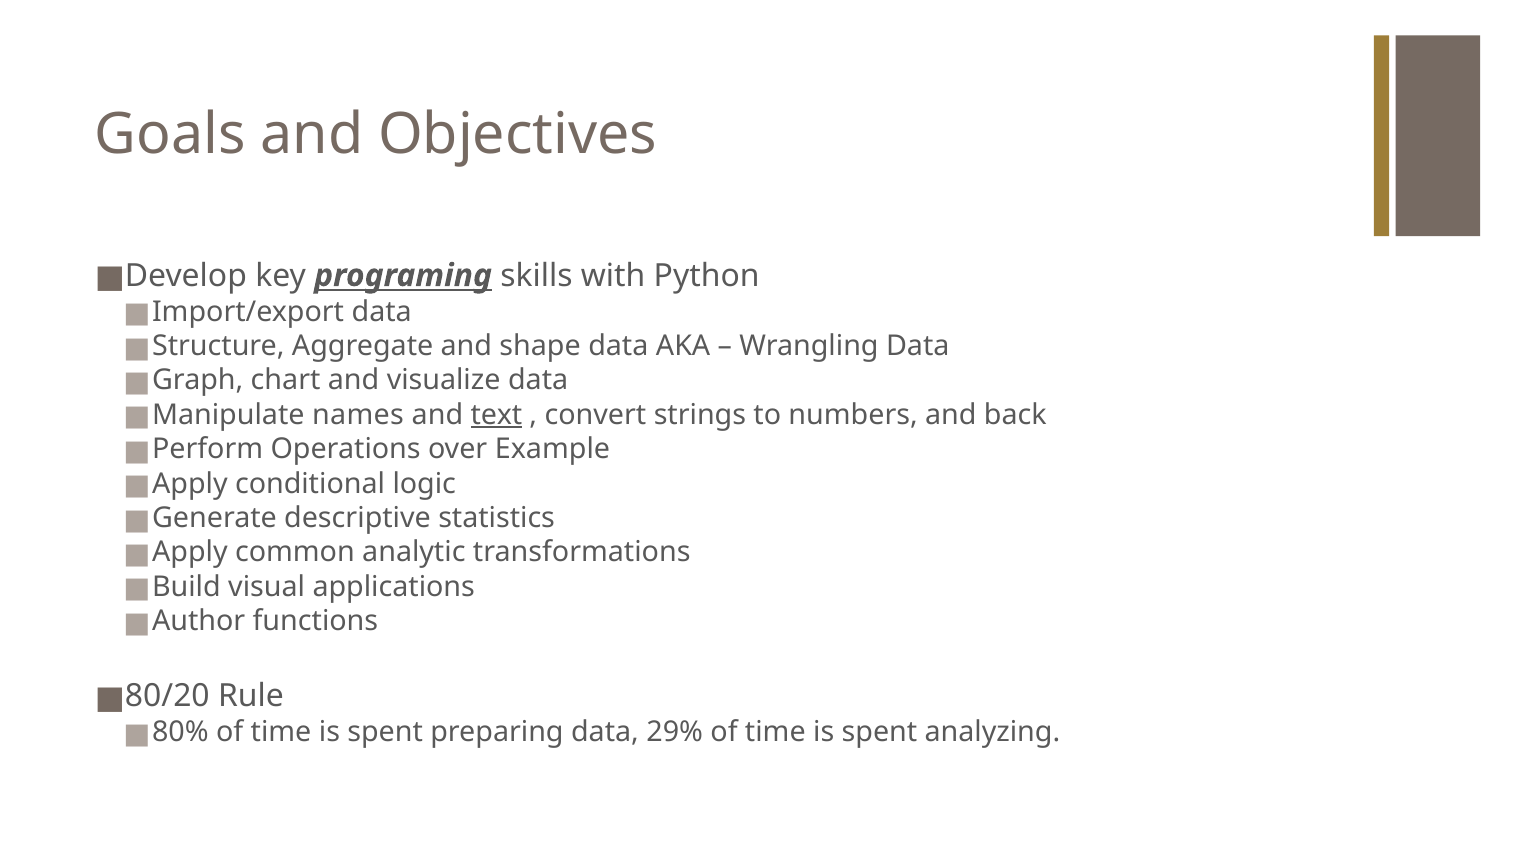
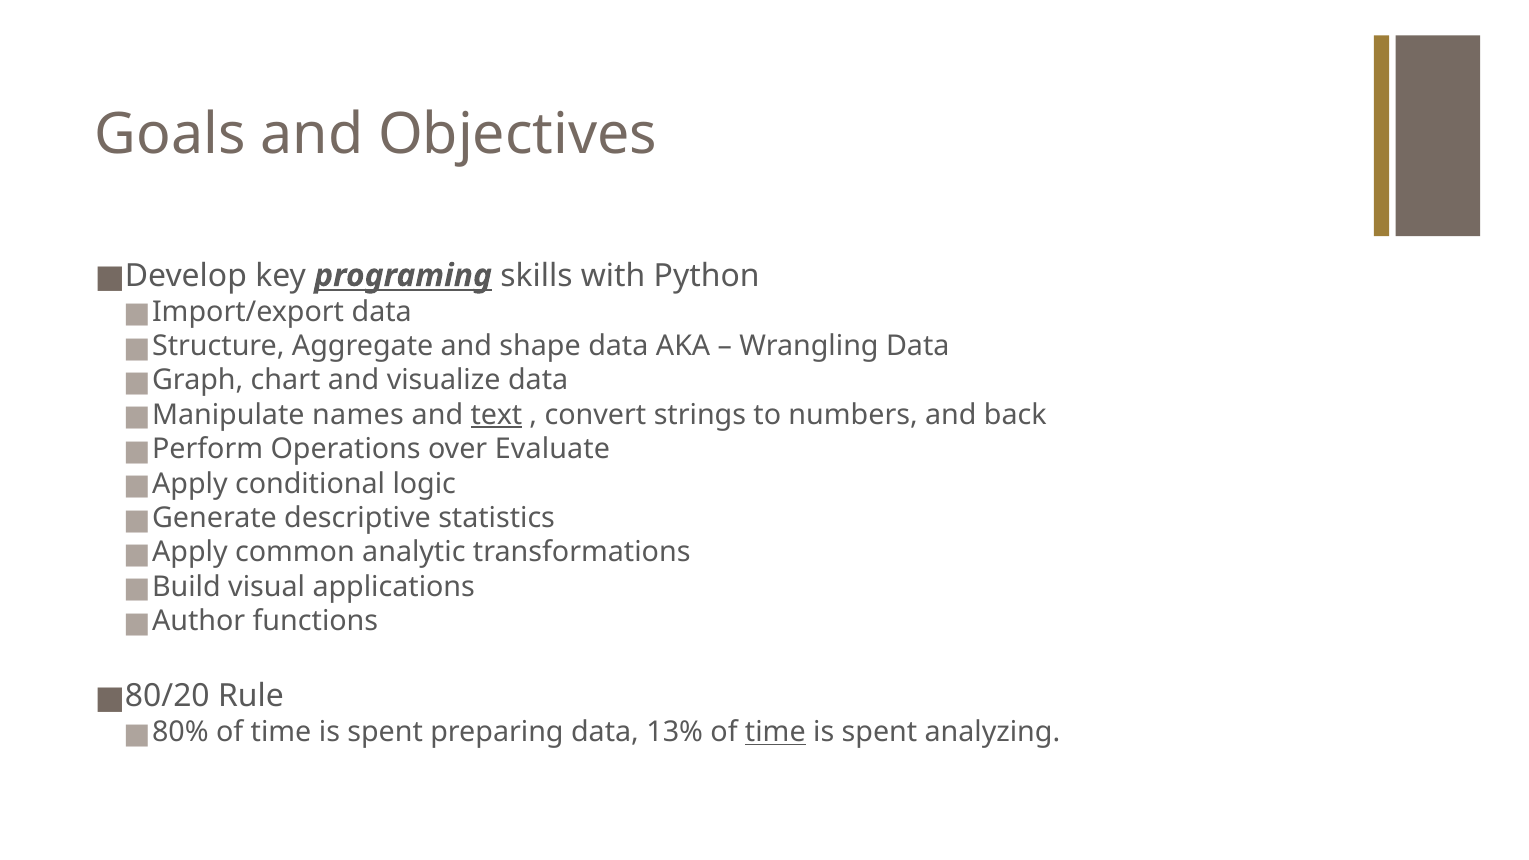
Example: Example -> Evaluate
29%: 29% -> 13%
time at (775, 732) underline: none -> present
